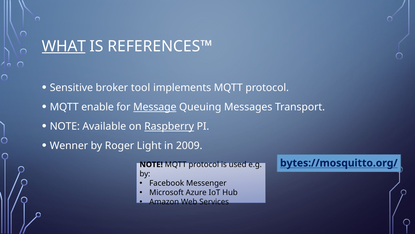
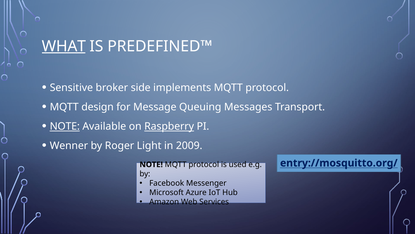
REFERENCES™: REFERENCES™ -> PREDEFINED™
tool: tool -> side
enable: enable -> design
Message underline: present -> none
NOTE at (65, 126) underline: none -> present
bytes://mosquitto.org/: bytes://mosquitto.org/ -> entry://mosquitto.org/
